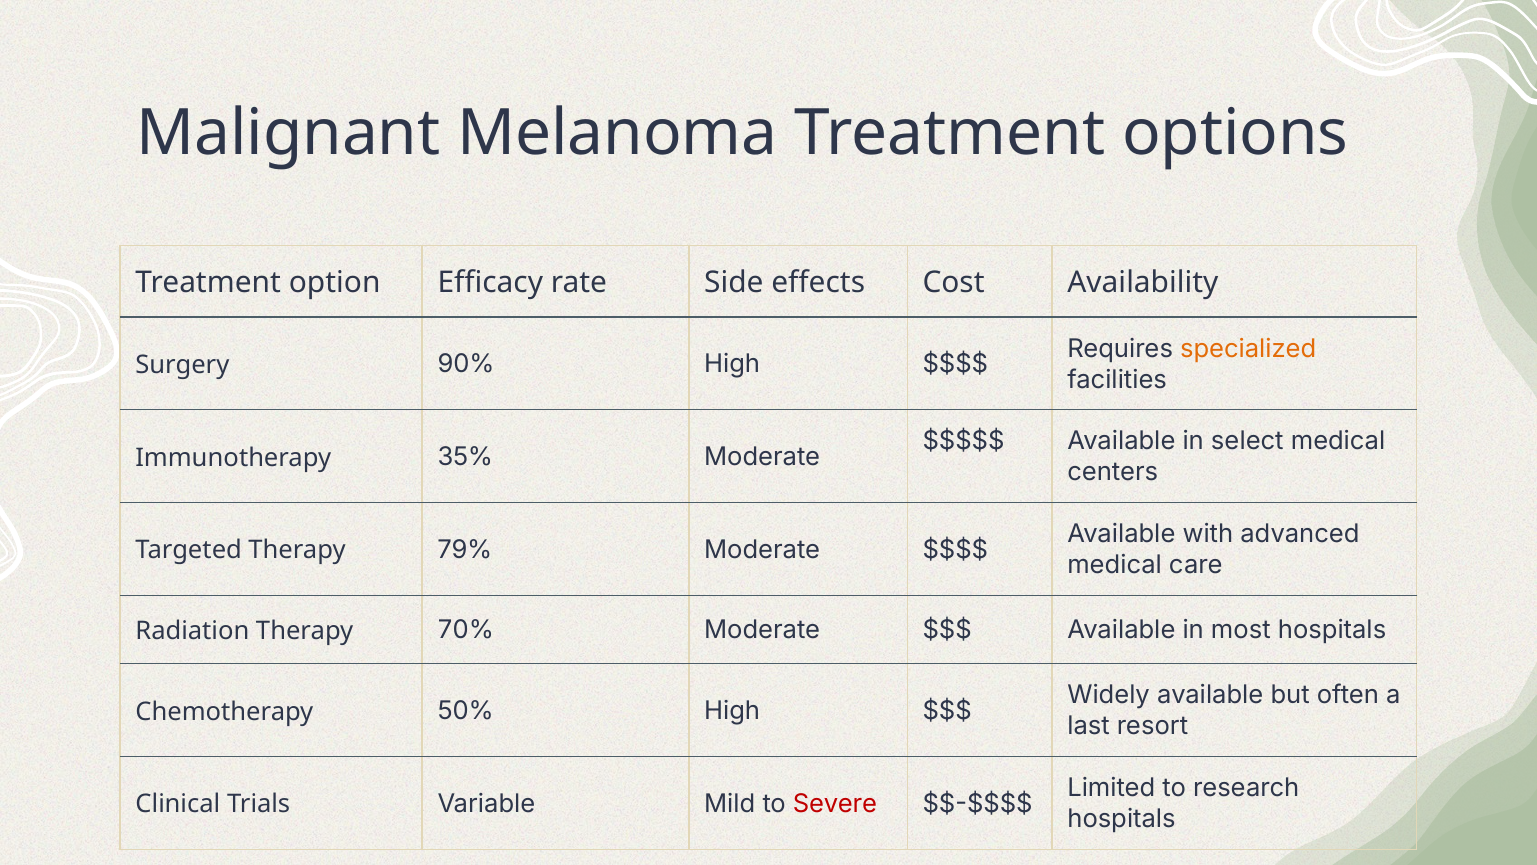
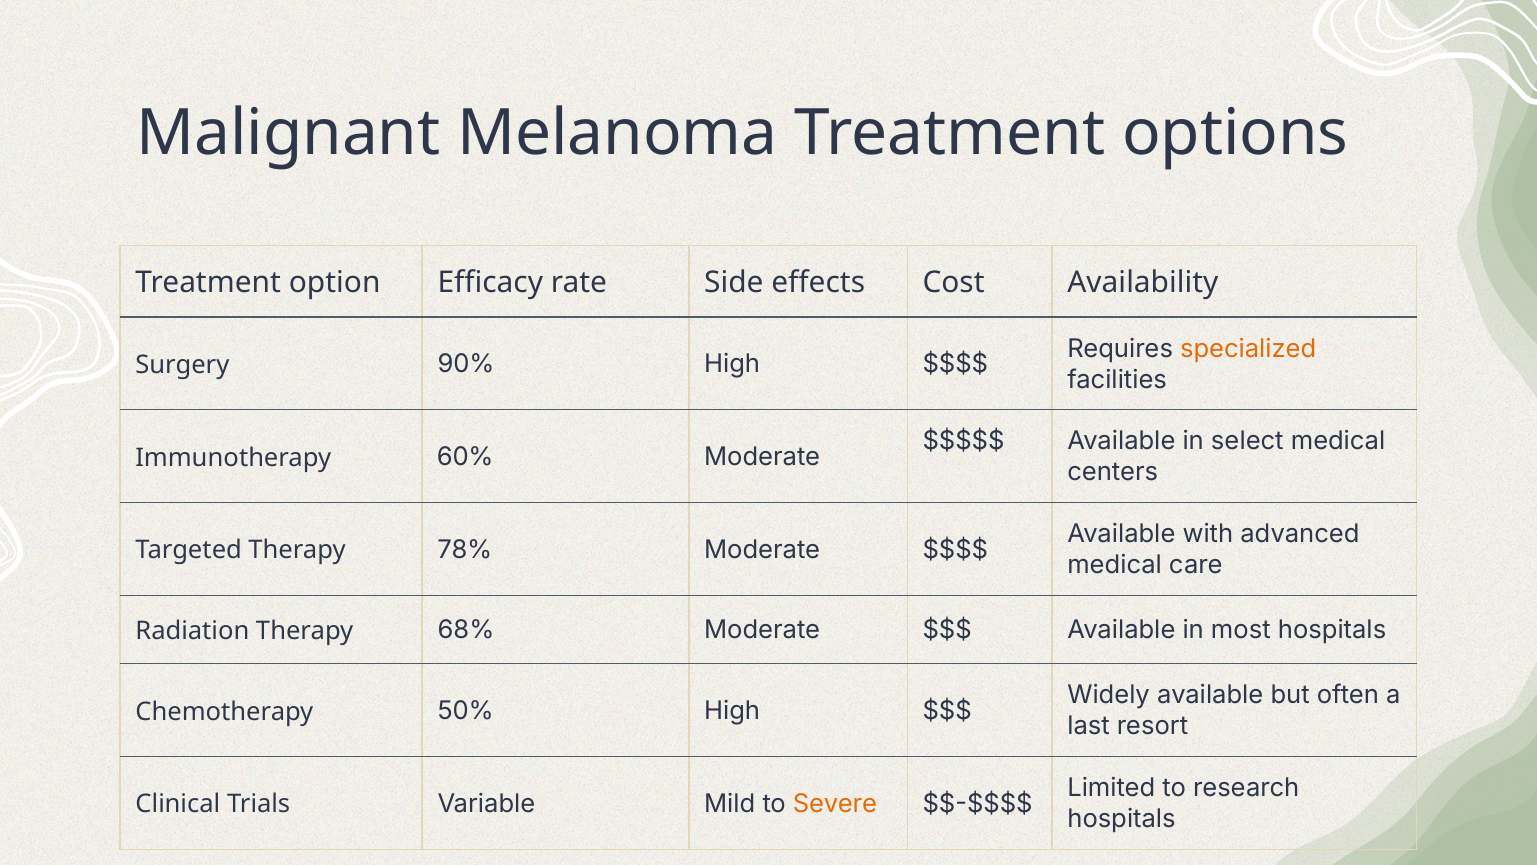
35%: 35% -> 60%
79%: 79% -> 78%
70%: 70% -> 68%
Severe colour: red -> orange
